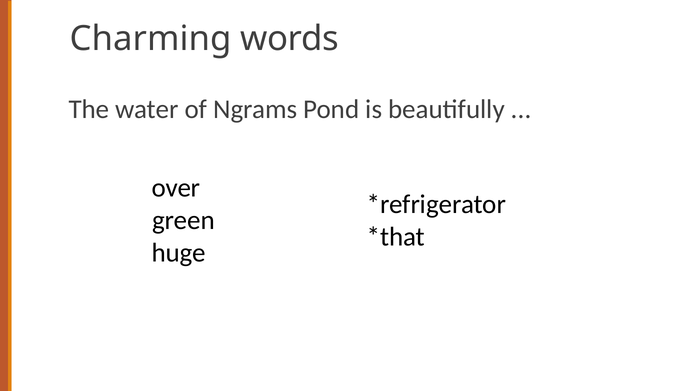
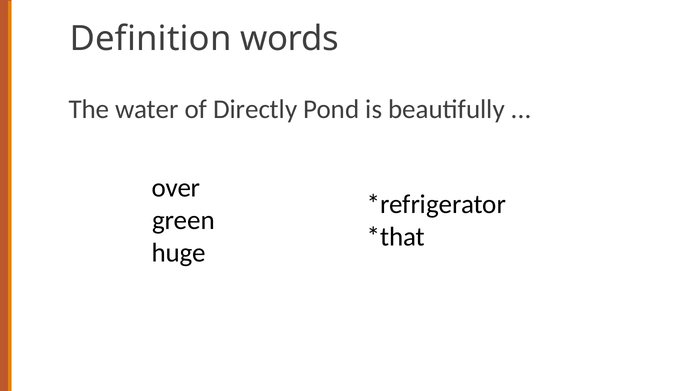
Charming: Charming -> Definition
Ngrams: Ngrams -> Directly
